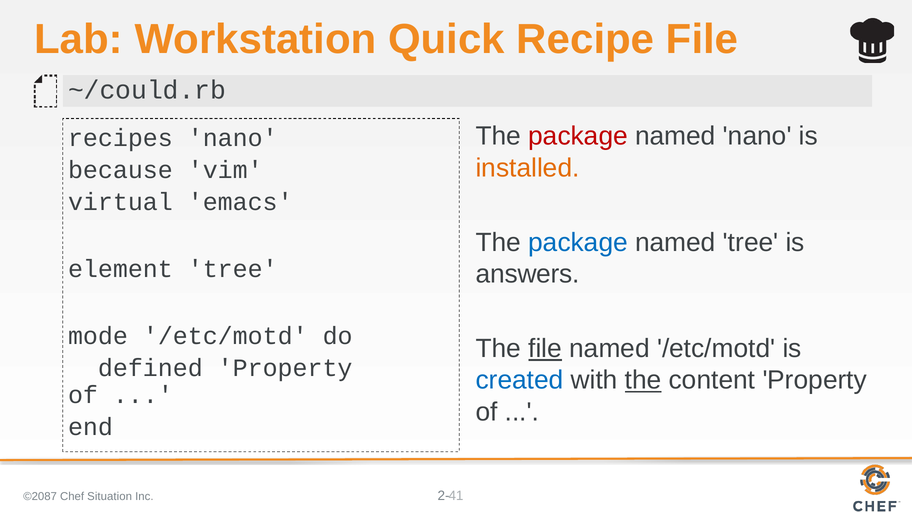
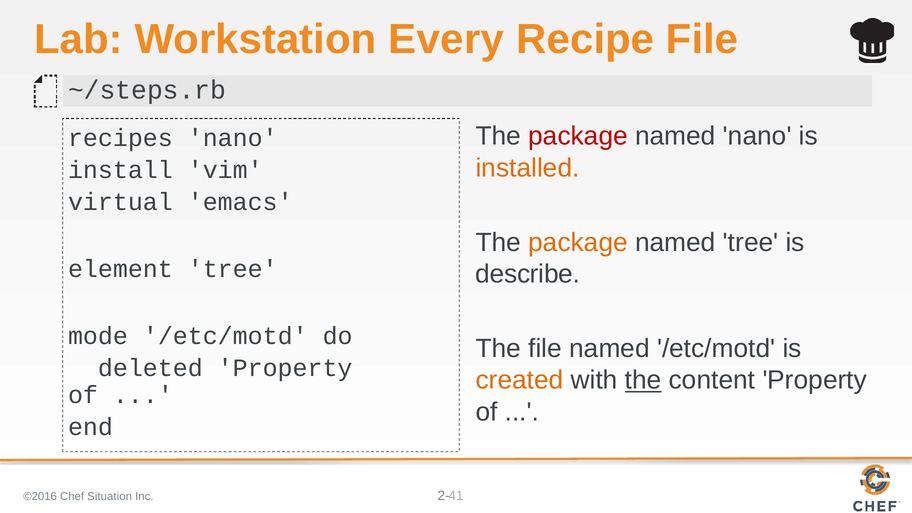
Quick: Quick -> Every
~/could.rb: ~/could.rb -> ~/steps.rb
because: because -> install
package at (578, 242) colour: blue -> orange
answers: answers -> describe
file at (545, 349) underline: present -> none
defined: defined -> deleted
created colour: blue -> orange
©2087: ©2087 -> ©2016
